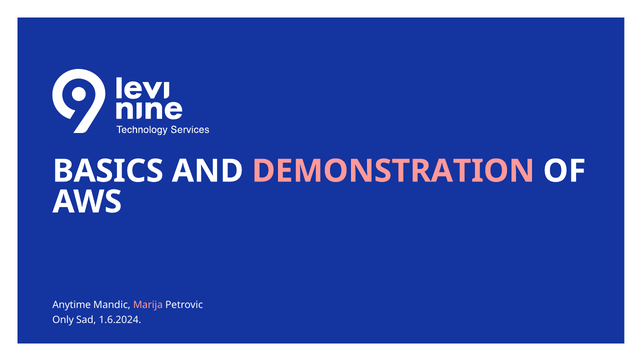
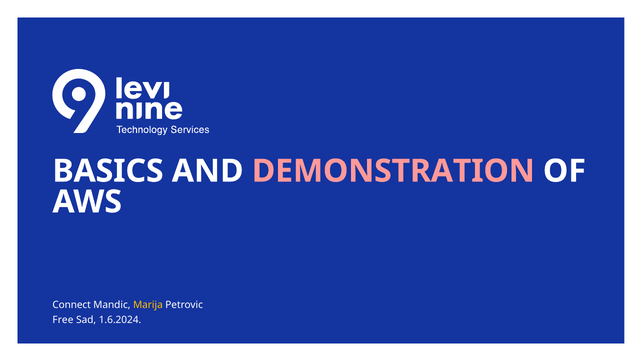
Anytime: Anytime -> Connect
Marija colour: pink -> yellow
Only: Only -> Free
